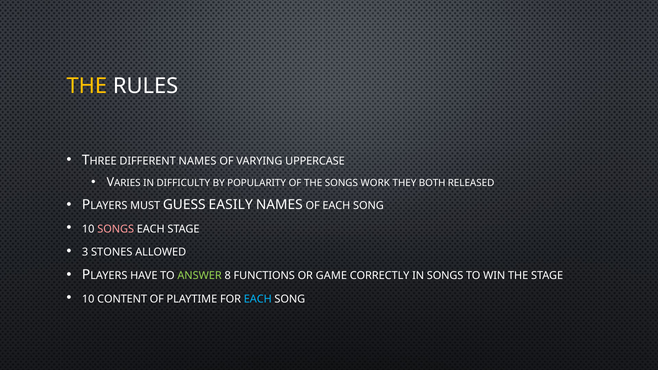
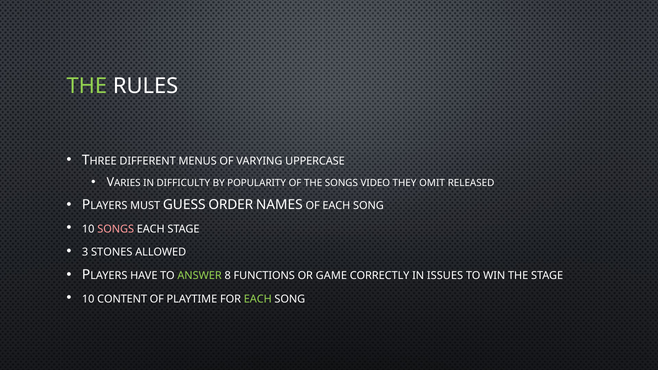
THE at (87, 86) colour: yellow -> light green
DIFFERENT NAMES: NAMES -> MENUS
WORK: WORK -> VIDEO
BOTH: BOTH -> OMIT
EASILY: EASILY -> ORDER
IN SONGS: SONGS -> ISSUES
EACH at (258, 299) colour: light blue -> light green
